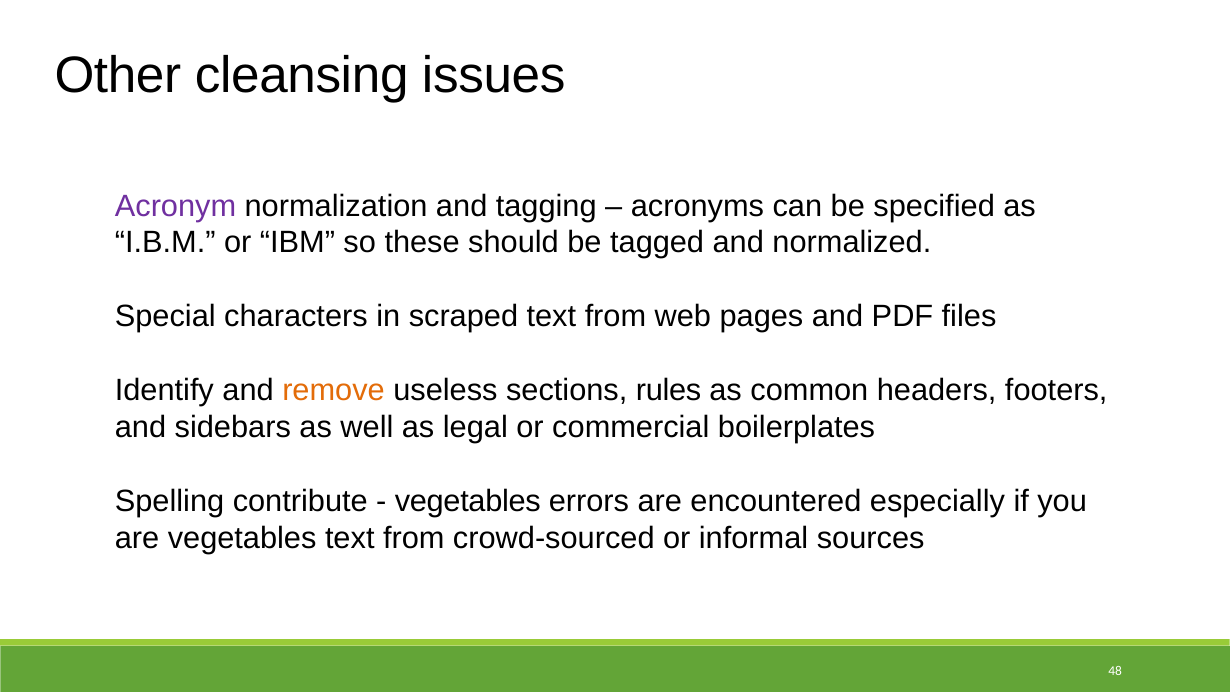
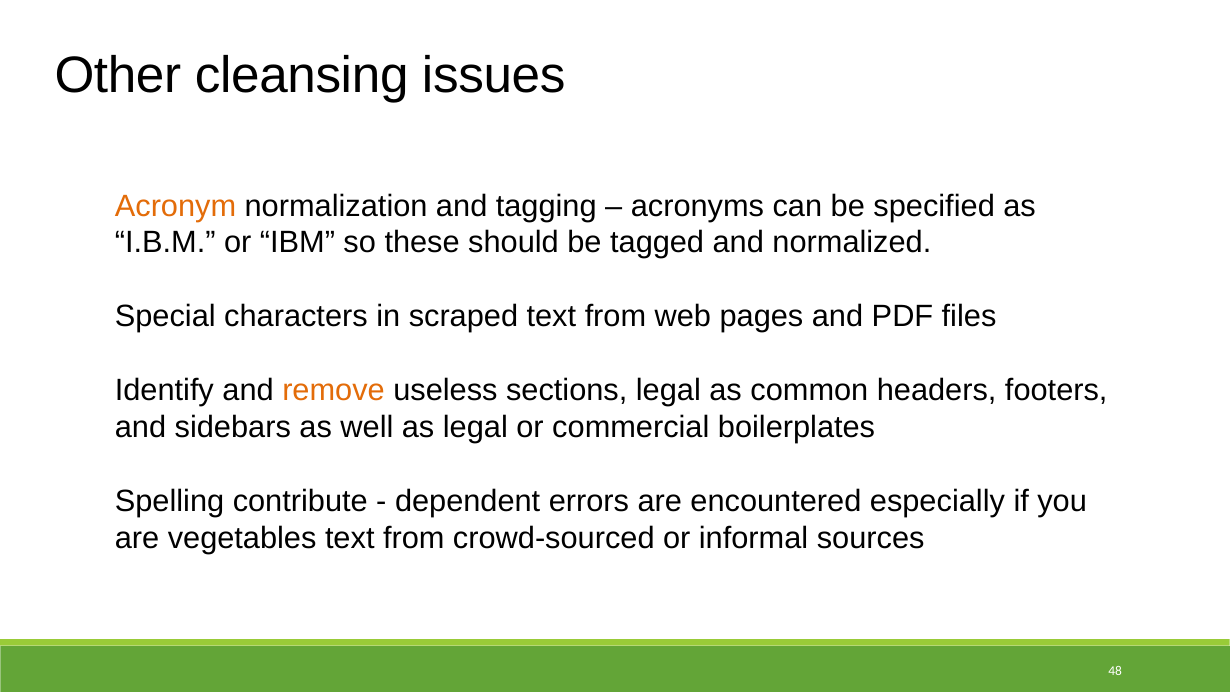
Acronym colour: purple -> orange
sections rules: rules -> legal
vegetables at (468, 501): vegetables -> dependent
